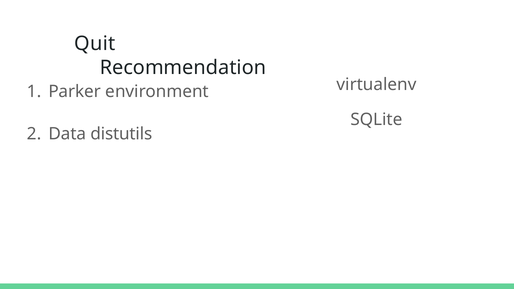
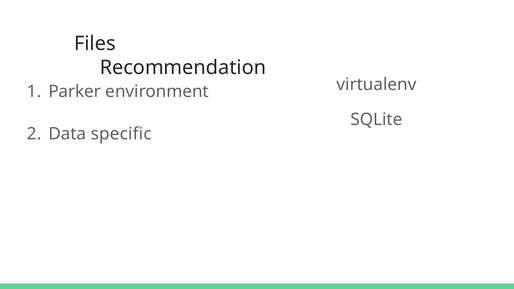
Quit: Quit -> Files
distutils: distutils -> specific
